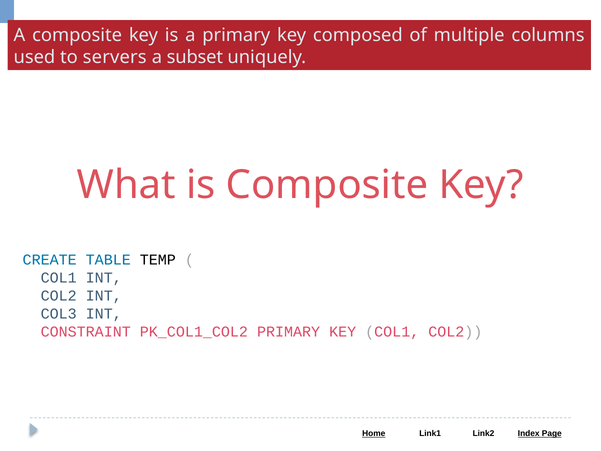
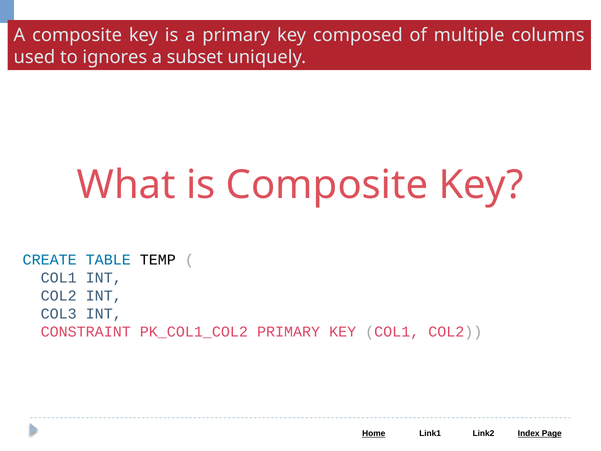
servers: servers -> ignores
